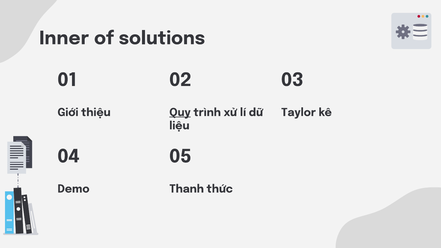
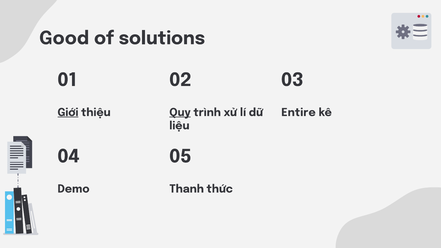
Inner: Inner -> Good
Giới underline: none -> present
Taylor: Taylor -> Entire
